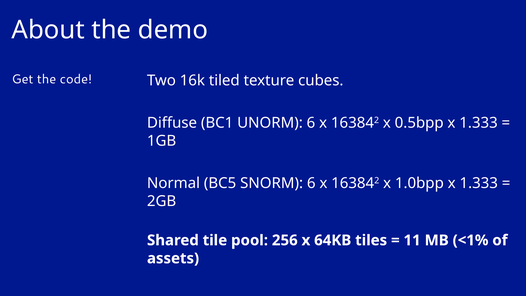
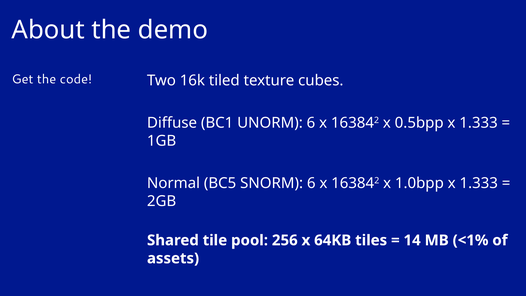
11: 11 -> 14
